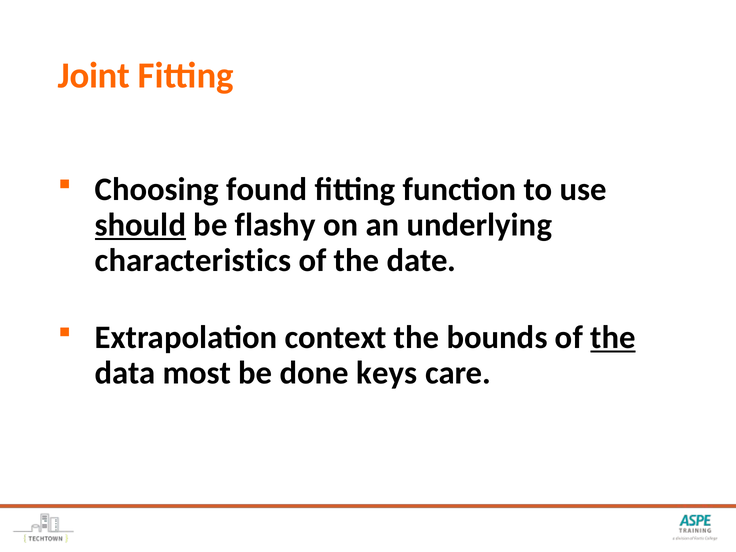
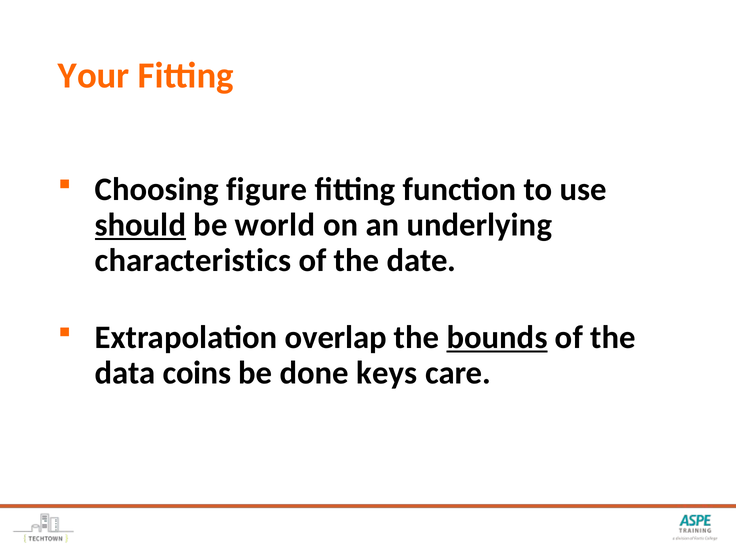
Joint: Joint -> Your
found: found -> figure
flashy: flashy -> world
context: context -> overlap
bounds underline: none -> present
the at (613, 338) underline: present -> none
most: most -> coins
